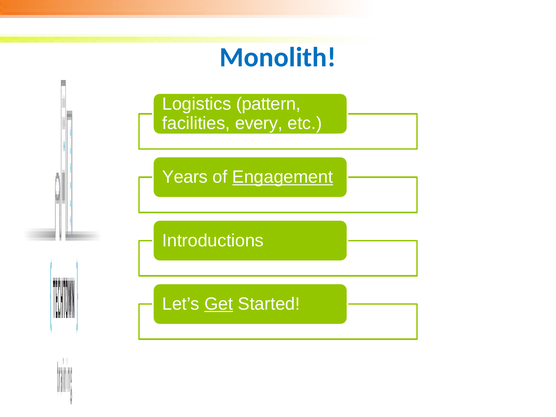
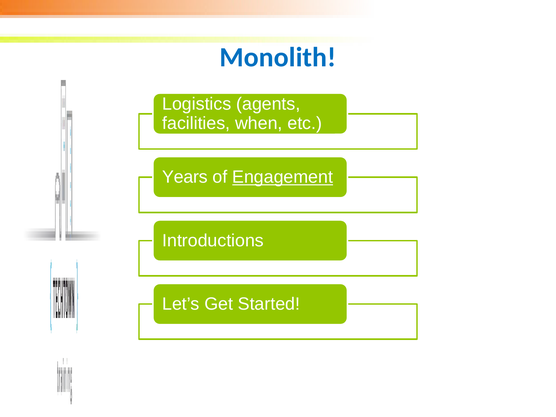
pattern: pattern -> agents
every: every -> when
Get underline: present -> none
